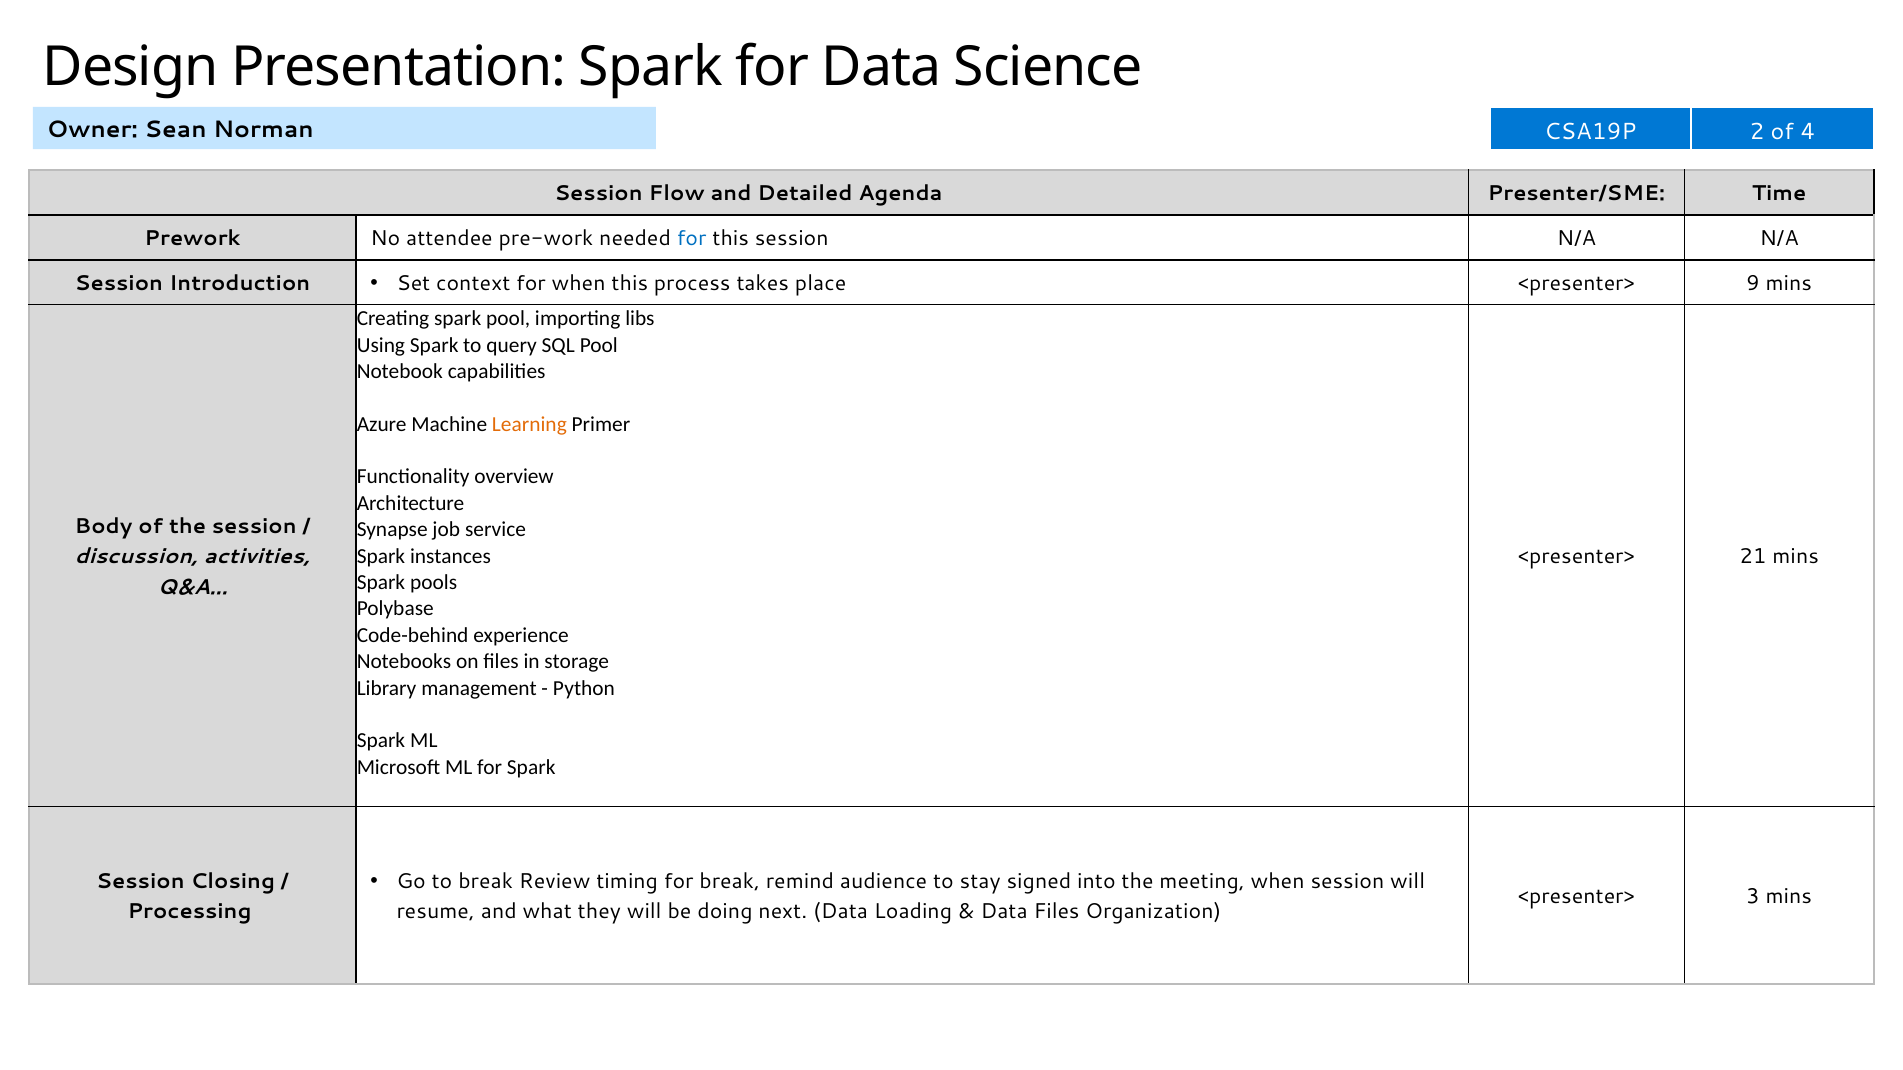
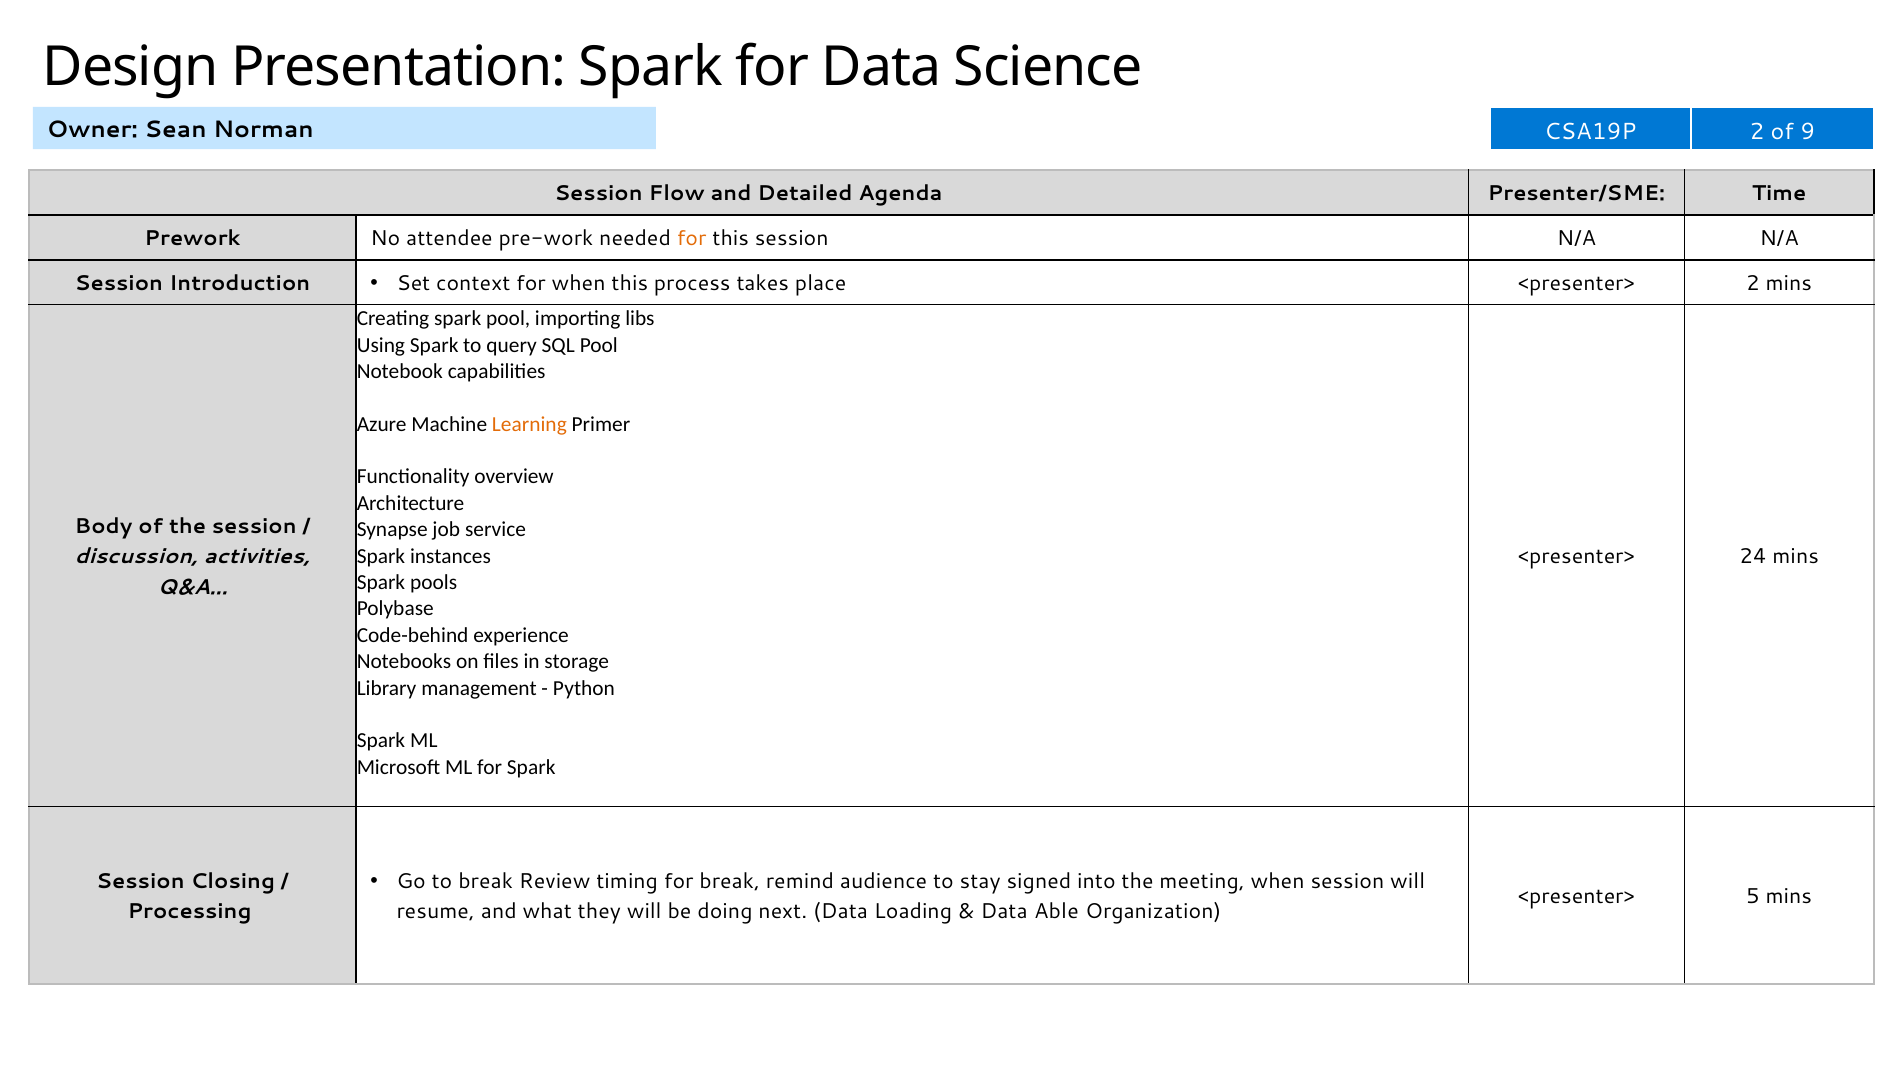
4: 4 -> 9
for at (692, 239) colour: blue -> orange
<presenter> 9: 9 -> 2
21: 21 -> 24
3: 3 -> 5
Data Files: Files -> Able
